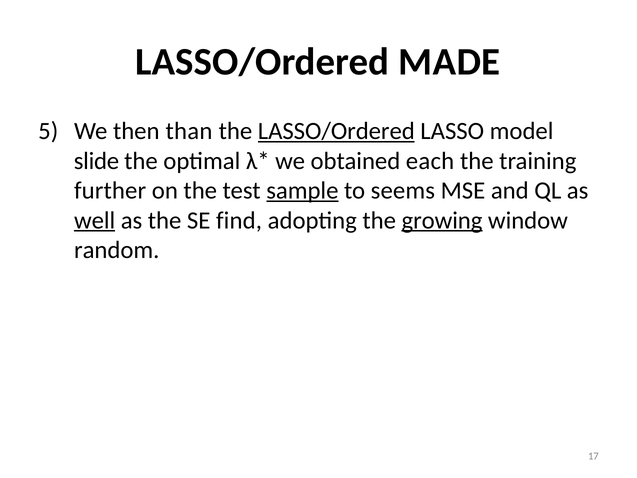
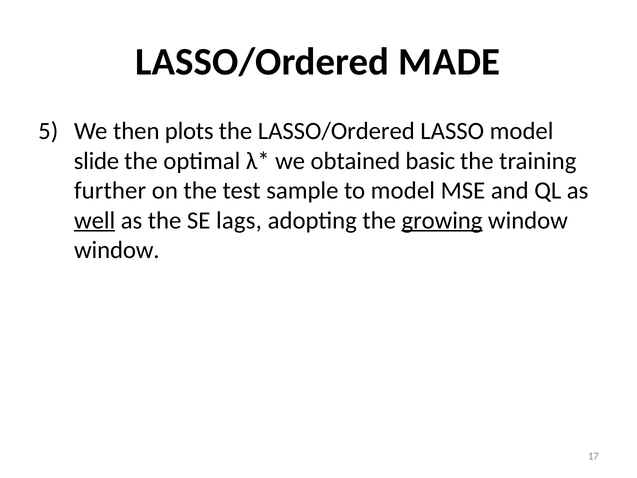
than: than -> plots
LASSO/Ordered at (336, 131) underline: present -> none
each: each -> basic
sample underline: present -> none
to seems: seems -> model
find: find -> lags
random at (117, 250): random -> window
